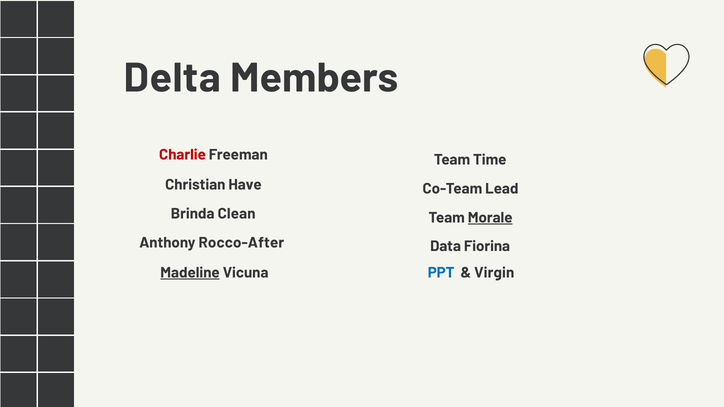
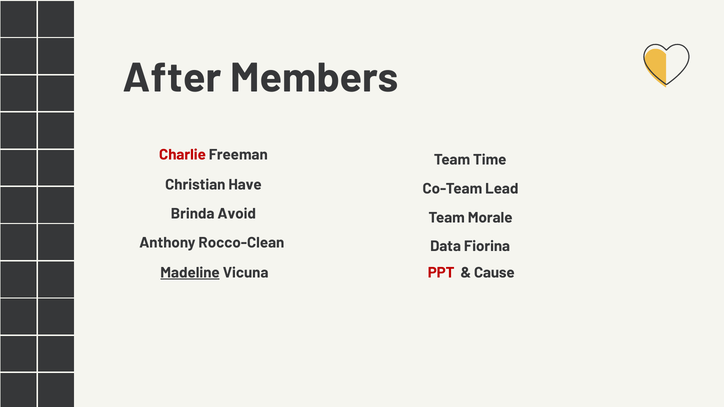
Delta: Delta -> After
Clean: Clean -> Avoid
Morale underline: present -> none
Rocco-After: Rocco-After -> Rocco-Clean
PPT colour: blue -> red
Virgin: Virgin -> Cause
